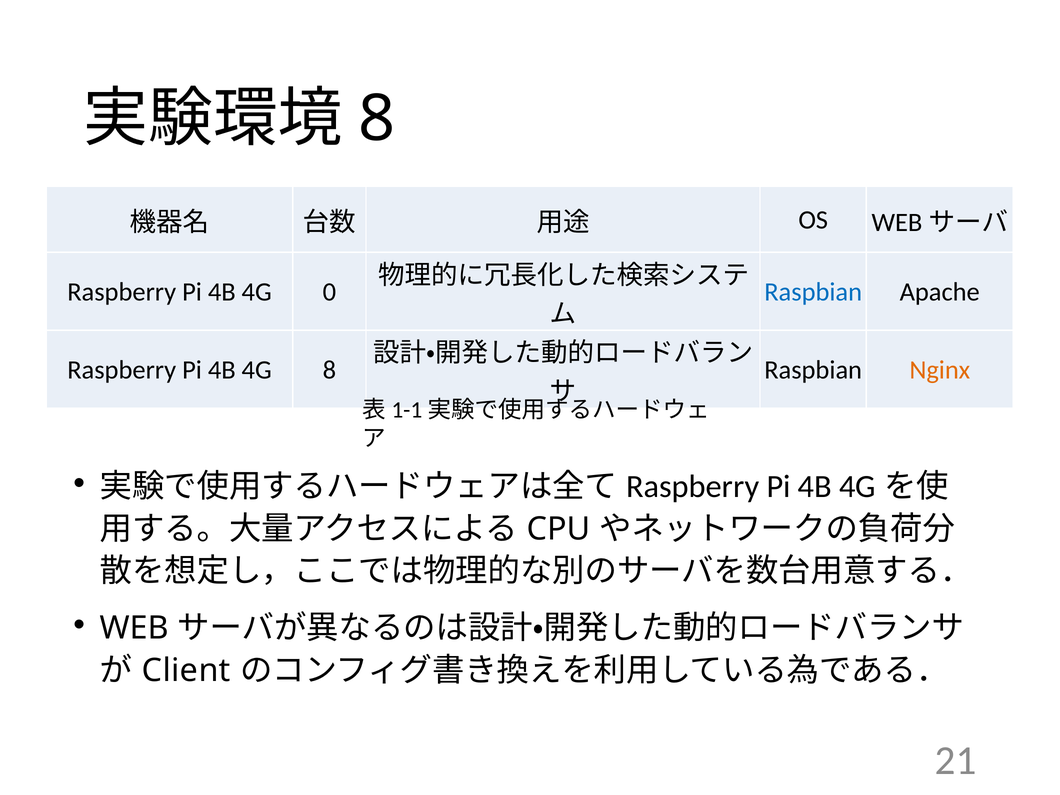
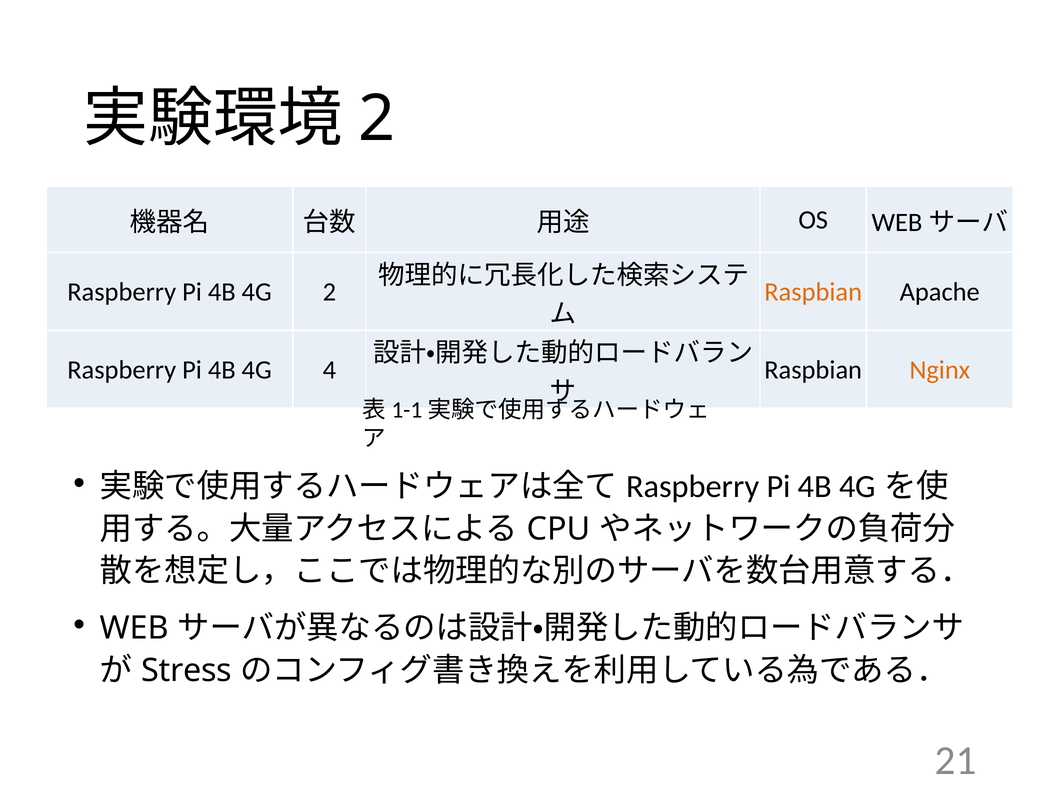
8 at (377, 119): 8 -> 2
4G 0: 0 -> 2
Raspbian at (813, 292) colour: blue -> orange
4G 8: 8 -> 4
Client: Client -> Stress
